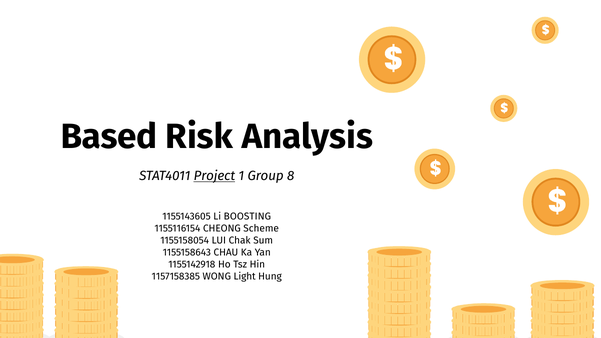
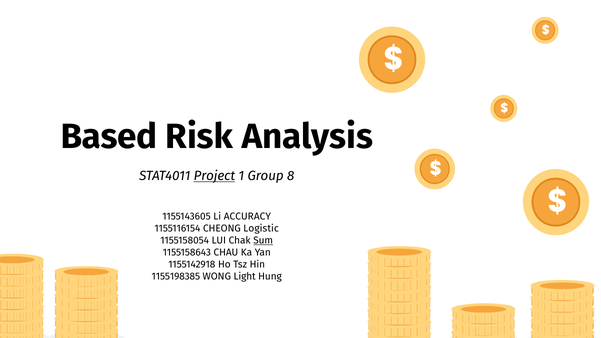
BOOSTING: BOOSTING -> ACCURACY
Scheme: Scheme -> Logistic
Sum underline: none -> present
1157158385: 1157158385 -> 1155198385
